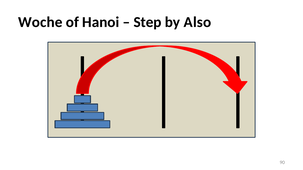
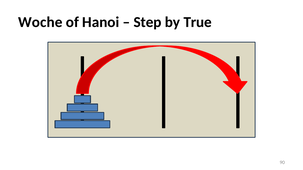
Also: Also -> True
